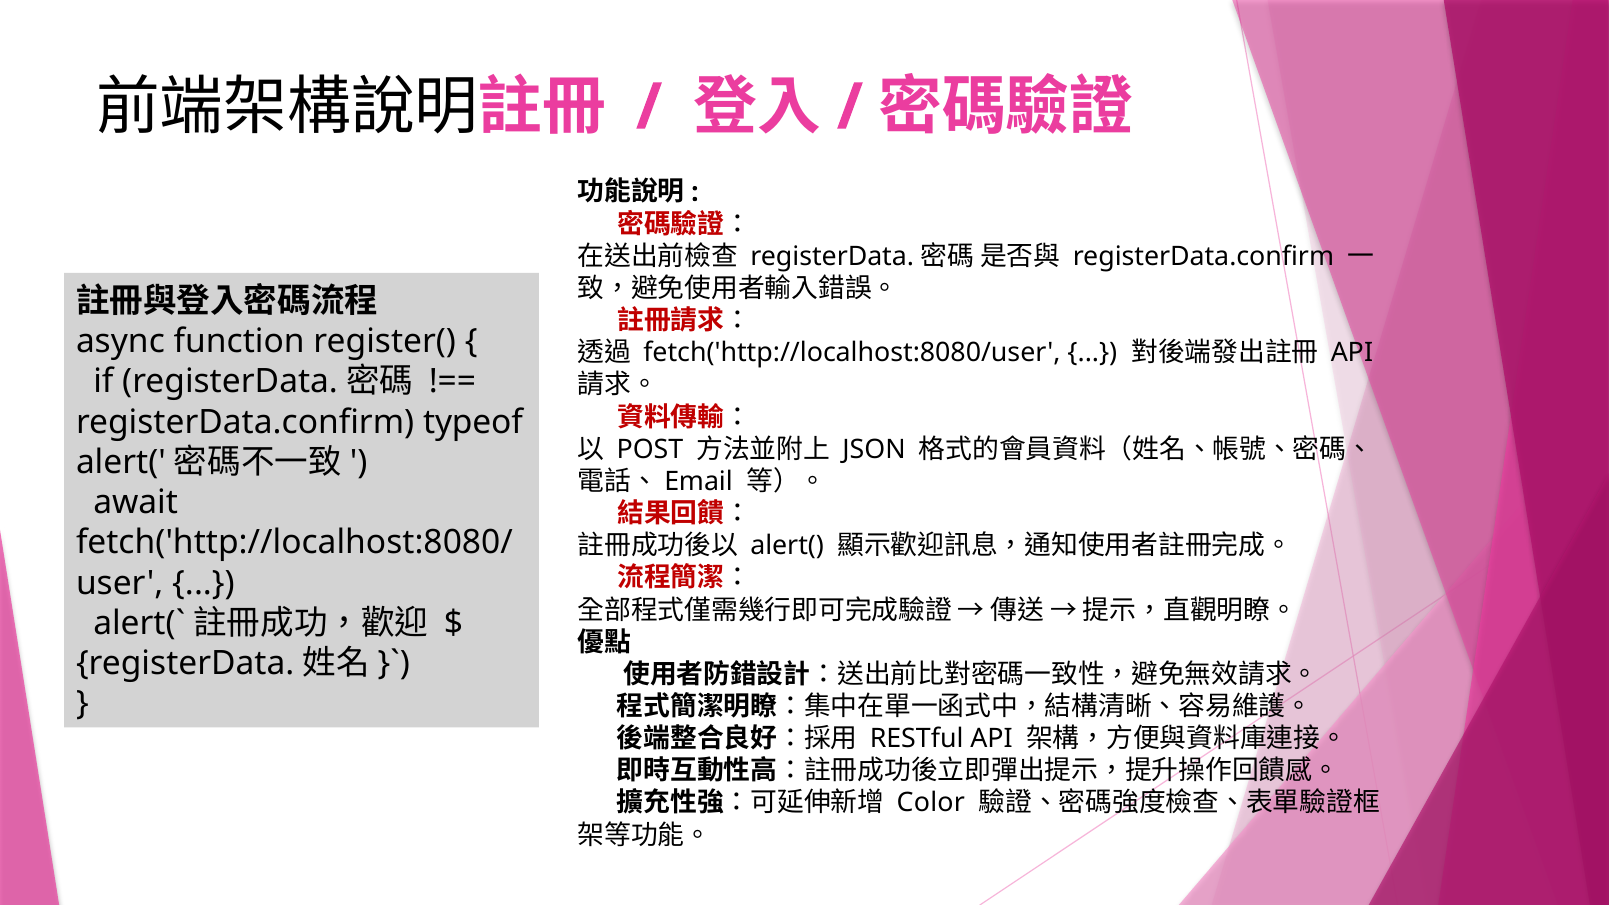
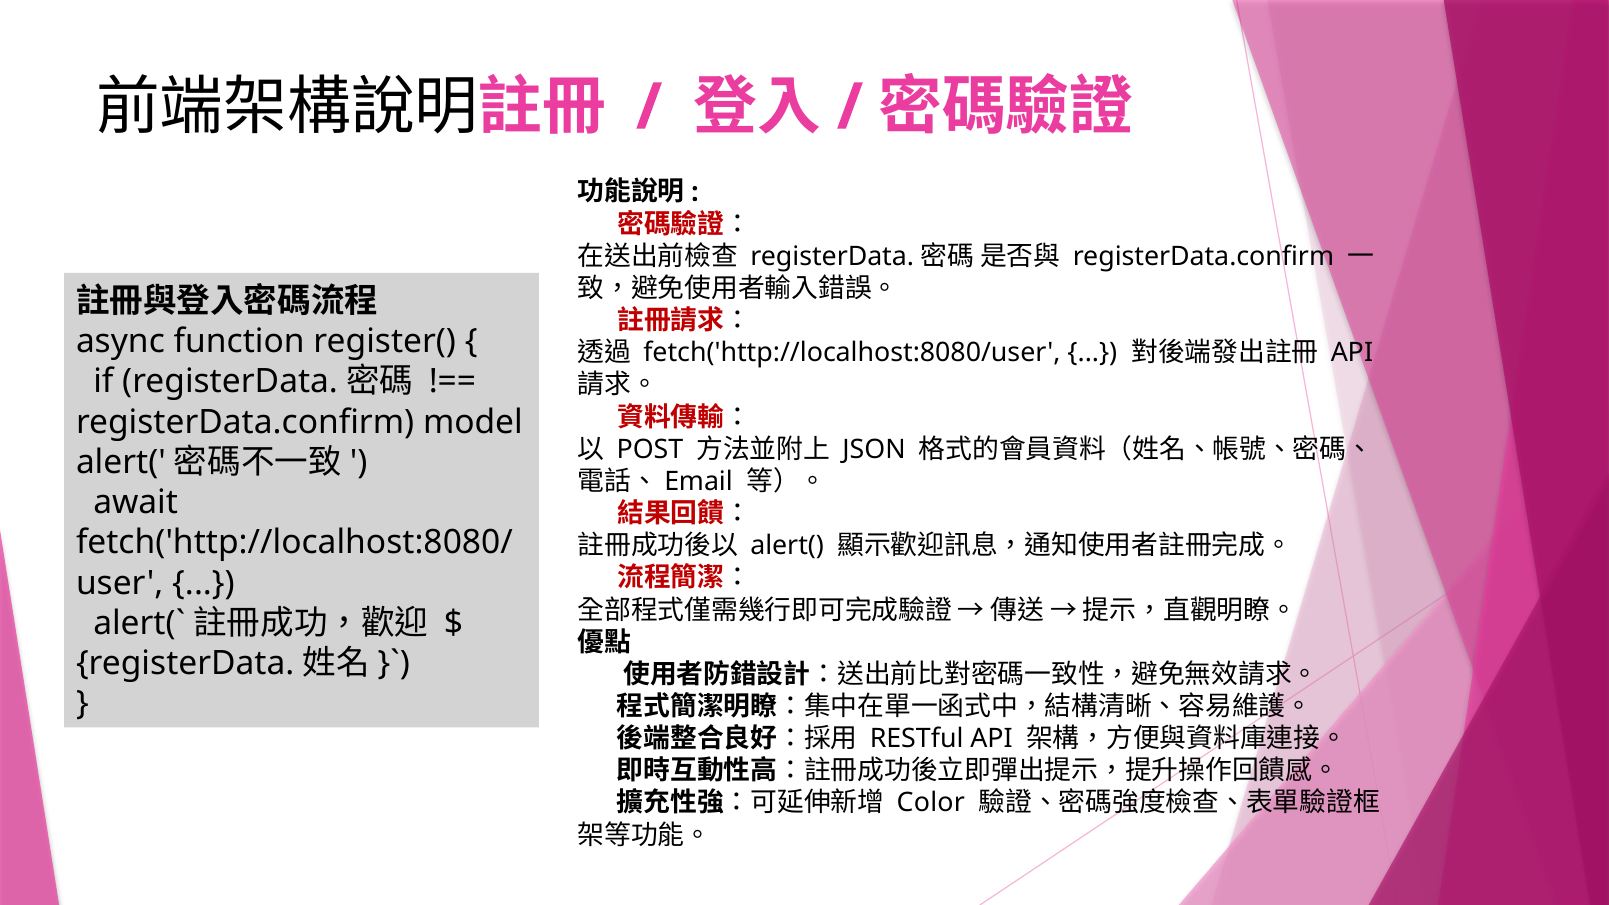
typeof: typeof -> model
